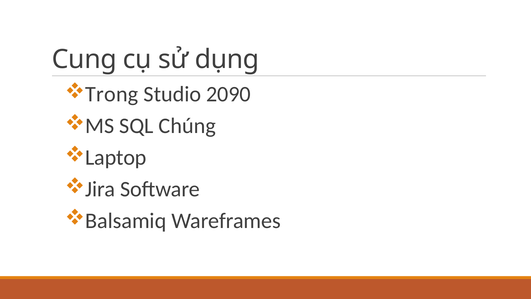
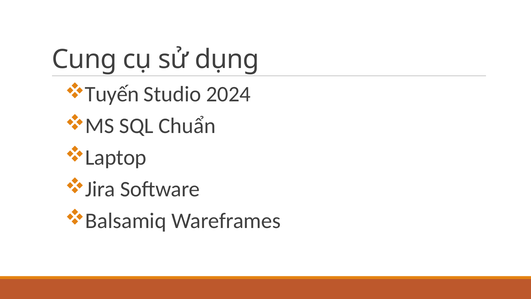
Trong: Trong -> Tuyến
2090: 2090 -> 2024
Chúng: Chúng -> Chuẩn
